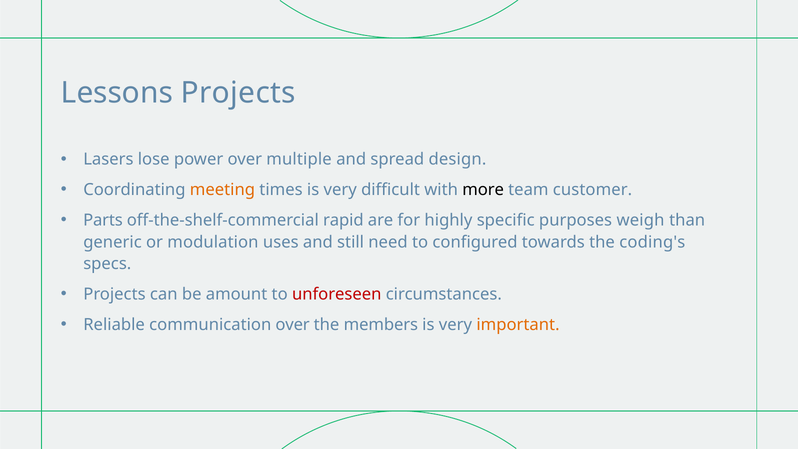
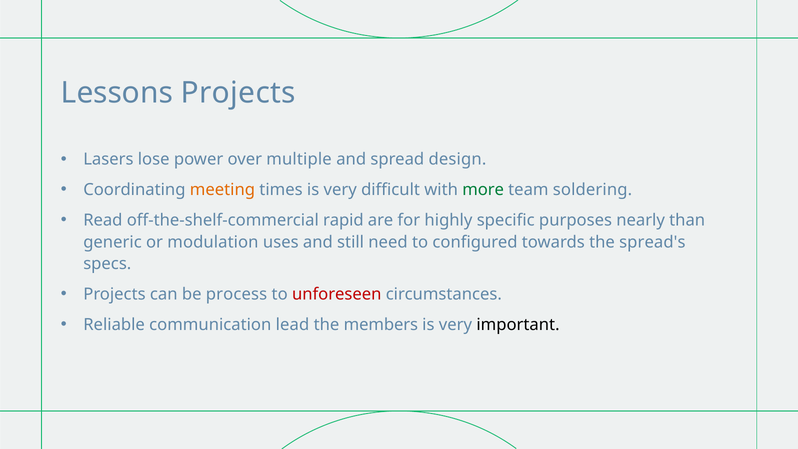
more colour: black -> green
customer: customer -> soldering
Parts: Parts -> Read
weigh: weigh -> nearly
coding's: coding's -> spread's
amount: amount -> process
communication over: over -> lead
important colour: orange -> black
